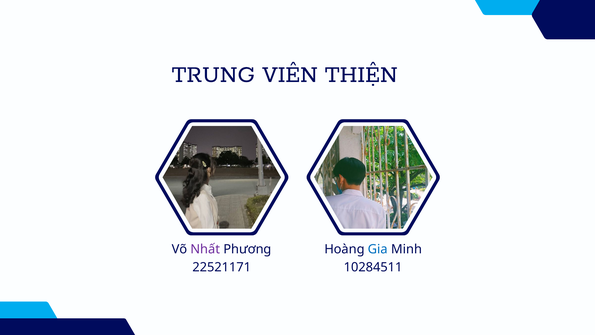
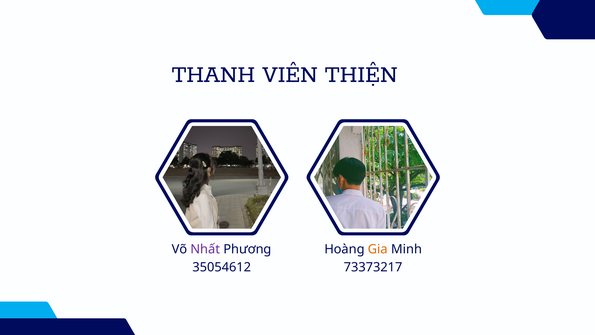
TRUNG: TRUNG -> THANH
Gia colour: blue -> orange
22521171: 22521171 -> 35054612
10284511: 10284511 -> 73373217
